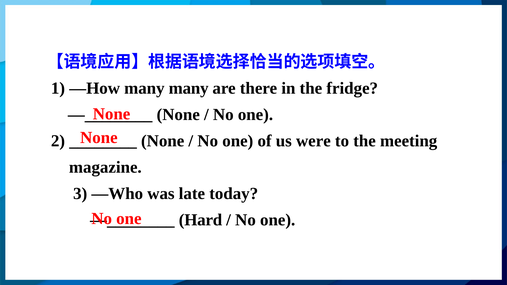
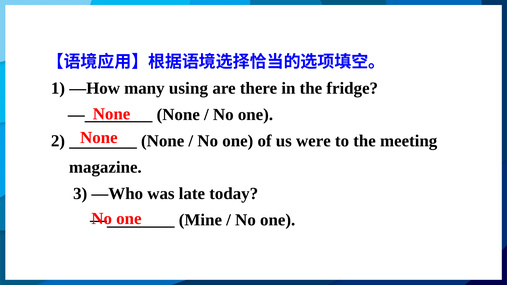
many many: many -> using
Hard: Hard -> Mine
